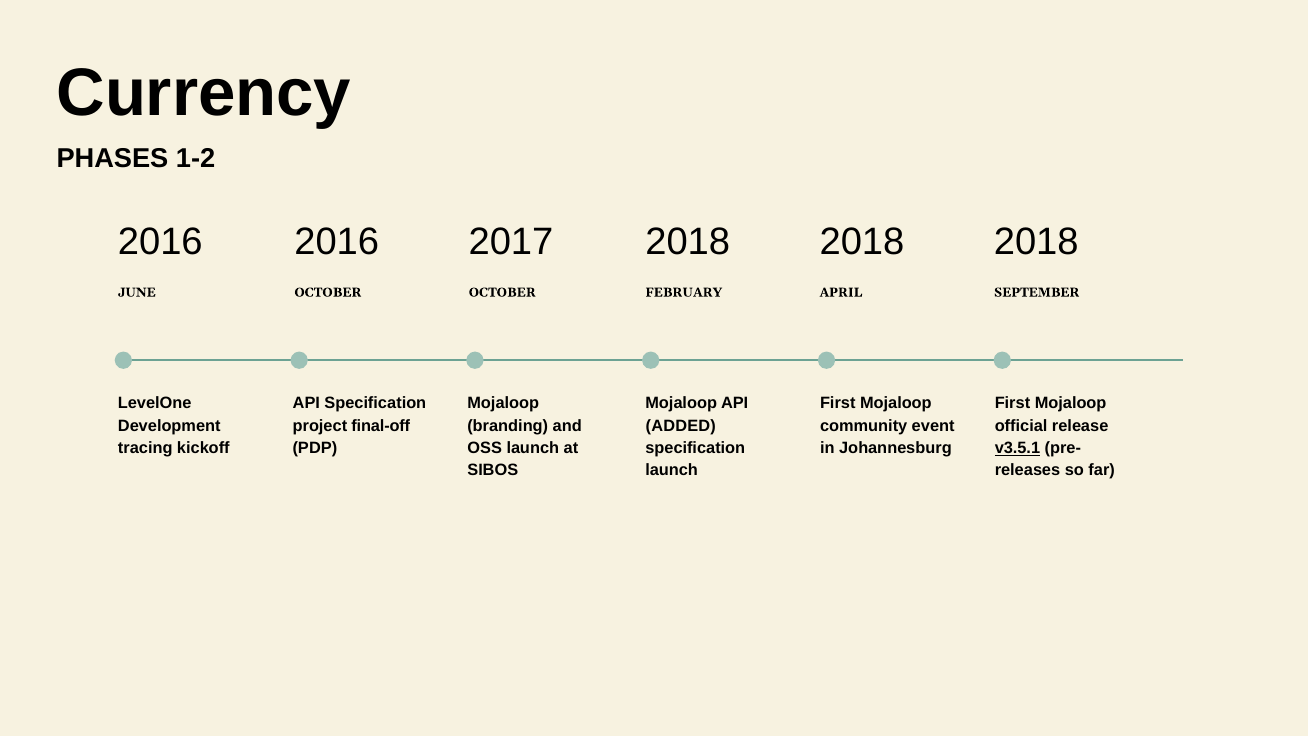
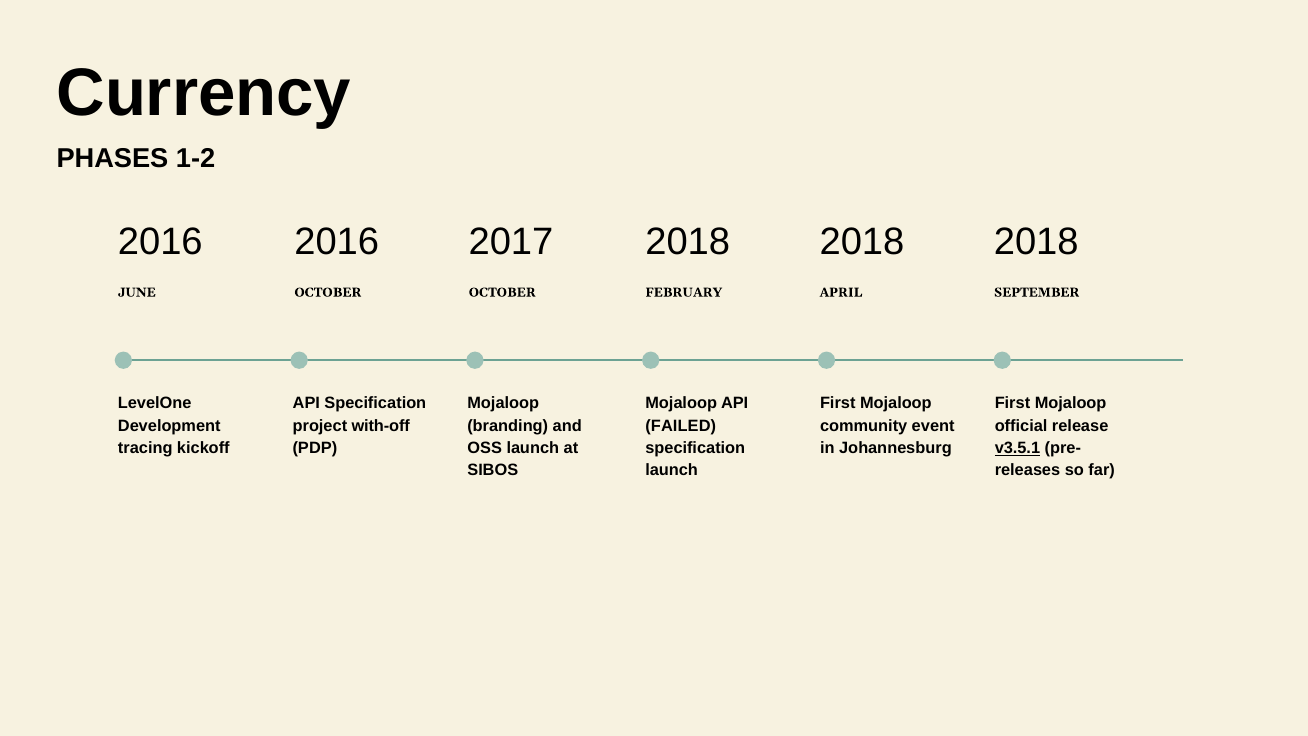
final-off: final-off -> with-off
ADDED: ADDED -> FAILED
